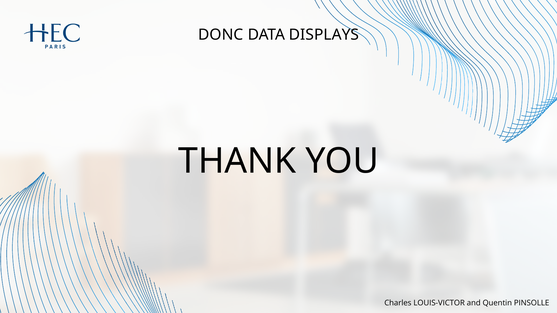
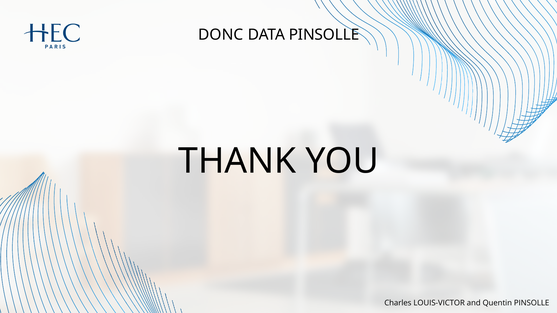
DATA DISPLAYS: DISPLAYS -> PINSOLLE
